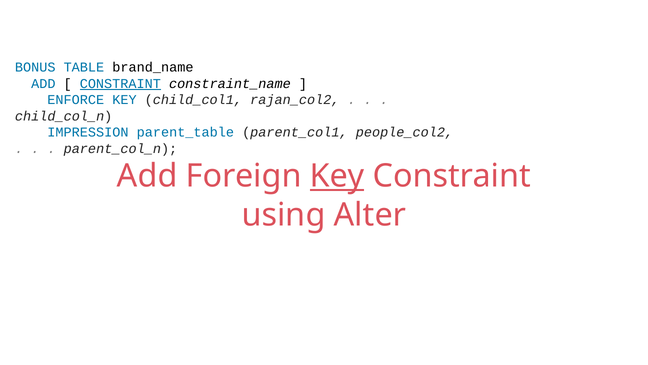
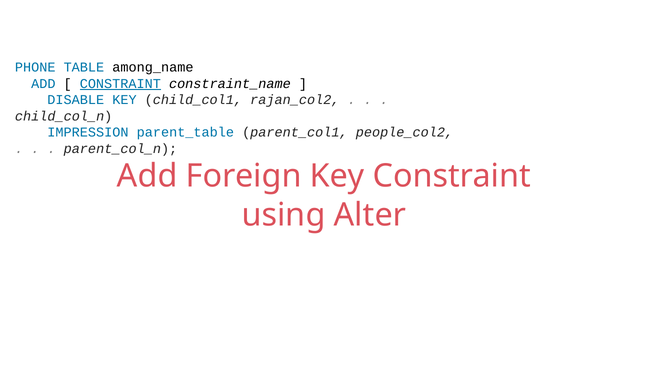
BONUS: BONUS -> PHONE
brand_name: brand_name -> among_name
ENFORCE: ENFORCE -> DISABLE
Key at (337, 176) underline: present -> none
